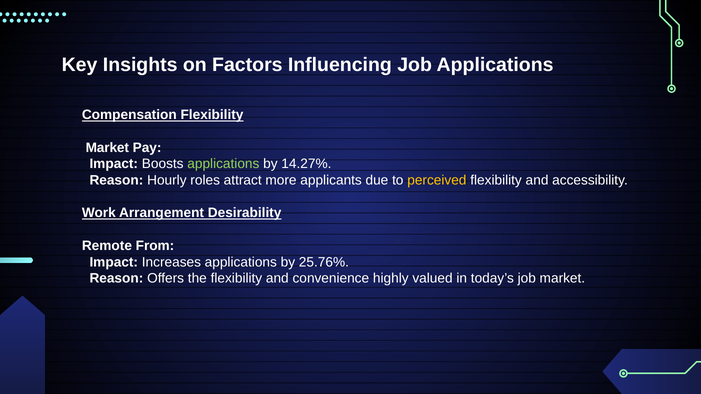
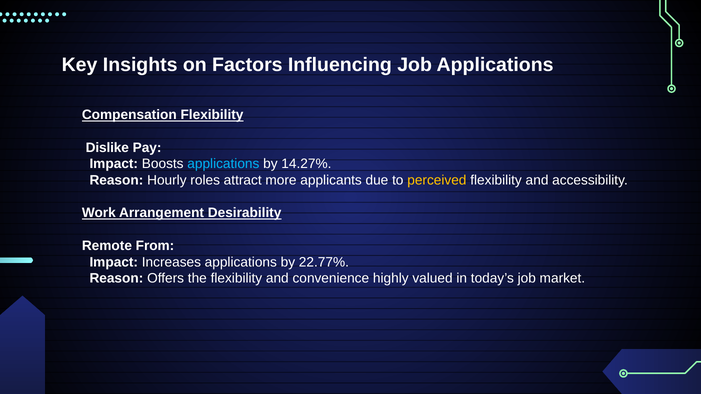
Market at (107, 148): Market -> Dislike
applications at (223, 164) colour: light green -> light blue
25.76%: 25.76% -> 22.77%
